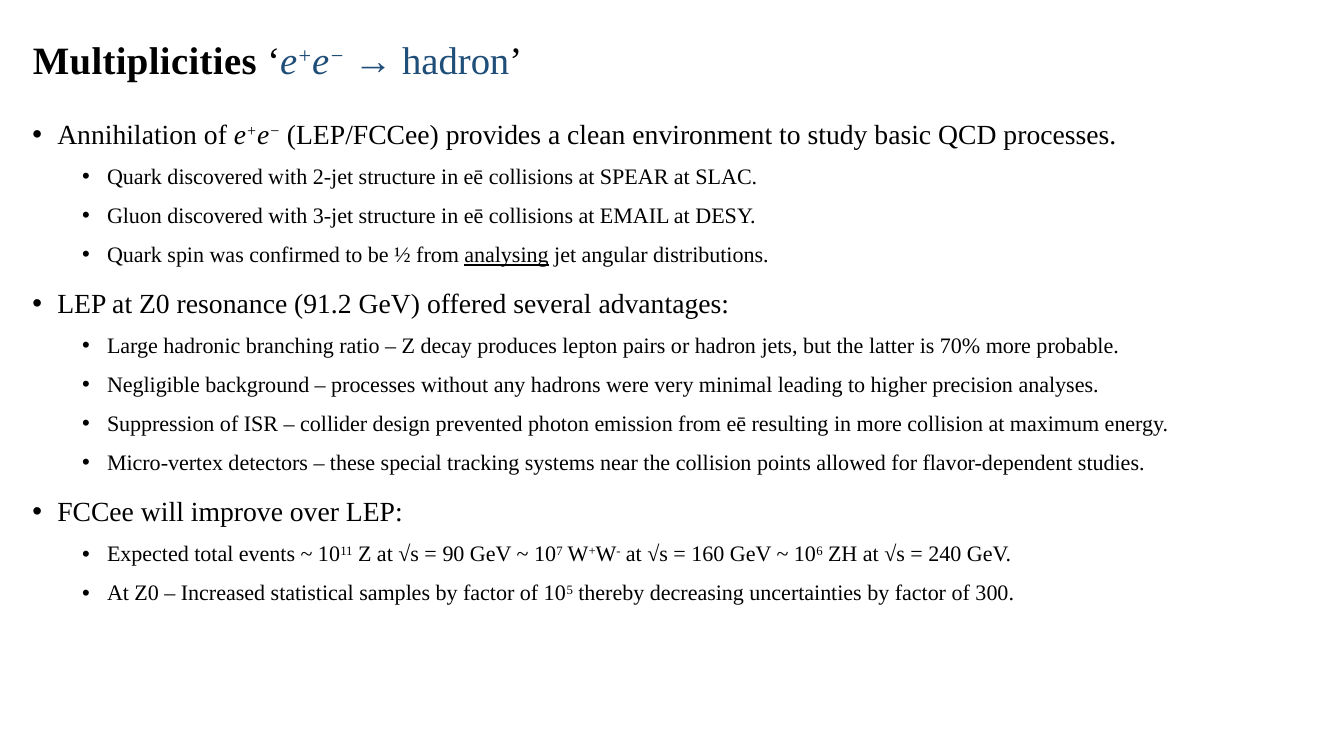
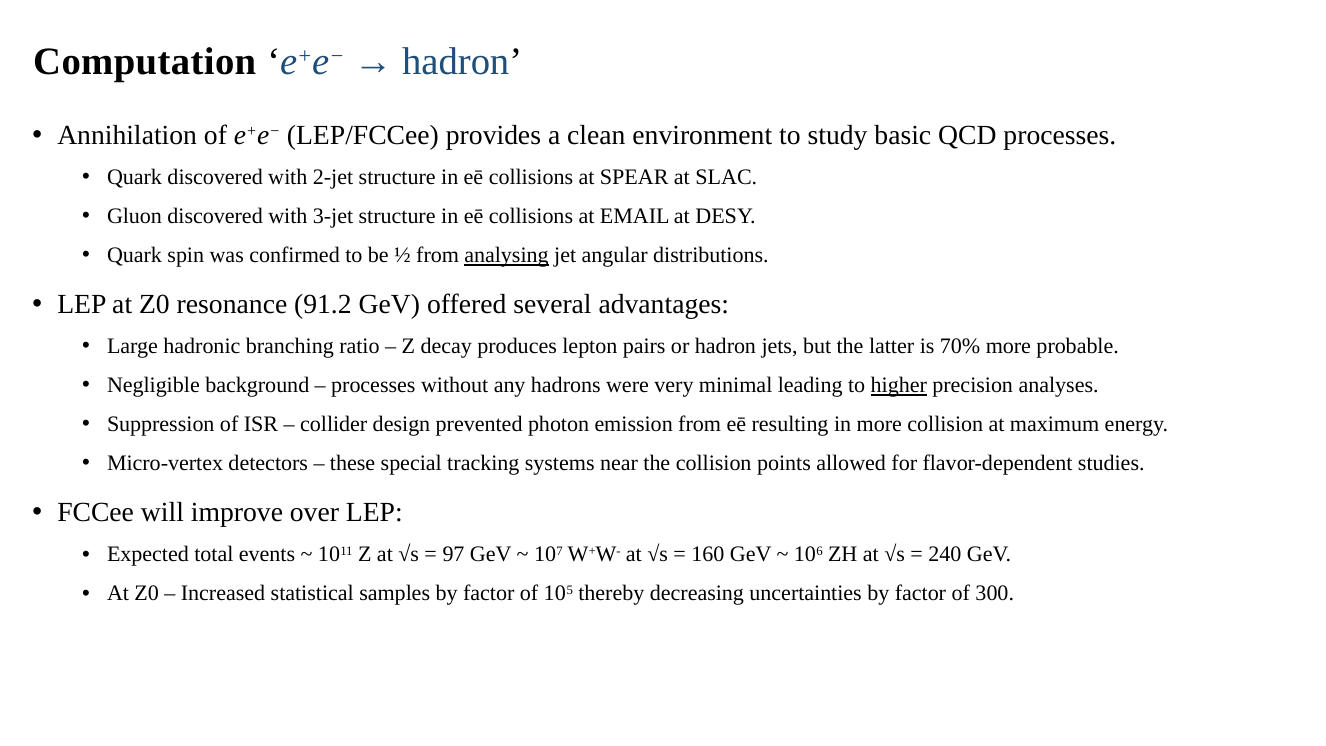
Multiplicities: Multiplicities -> Computation
higher underline: none -> present
90: 90 -> 97
